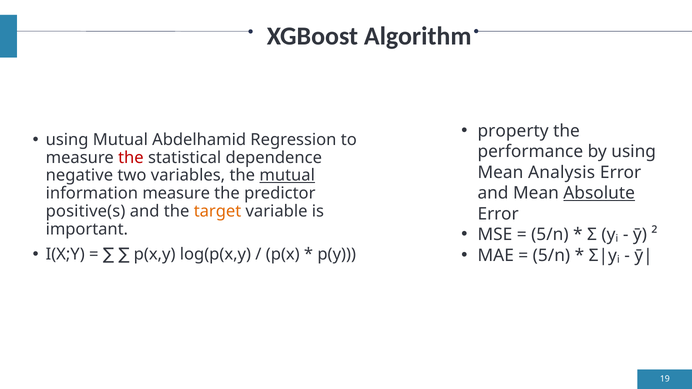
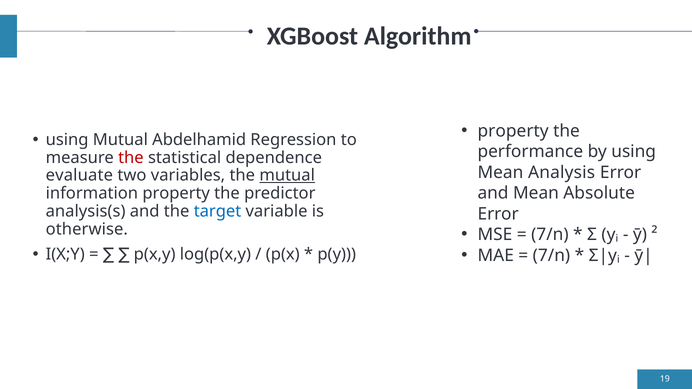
negative: negative -> evaluate
Absolute underline: present -> none
information measure: measure -> property
positive(s: positive(s -> analysis(s
target colour: orange -> blue
important: important -> otherwise
5/n at (550, 235): 5/n -> 7/n
5/n at (551, 256): 5/n -> 7/n
